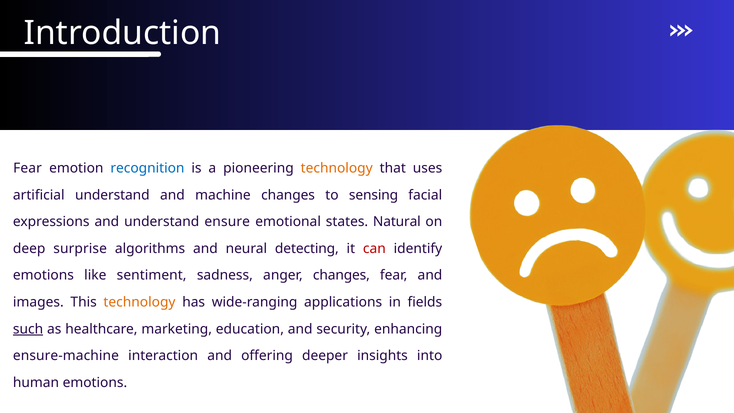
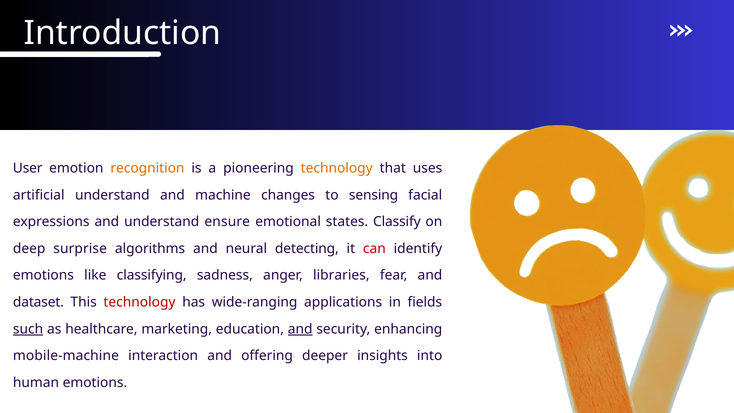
Fear at (28, 168): Fear -> User
recognition colour: blue -> orange
Natural: Natural -> Classify
sentiment: sentiment -> classifying
anger changes: changes -> libraries
images: images -> dataset
technology at (139, 302) colour: orange -> red
and at (300, 329) underline: none -> present
ensure-machine: ensure-machine -> mobile-machine
